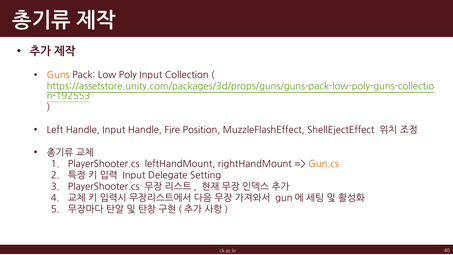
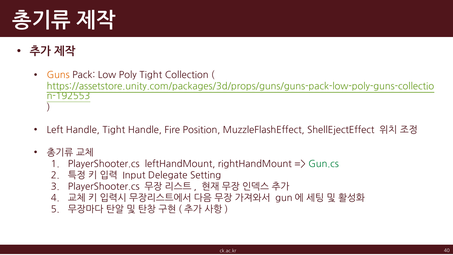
Poly Input: Input -> Tight
Handle Input: Input -> Tight
Gun.cs colour: orange -> green
